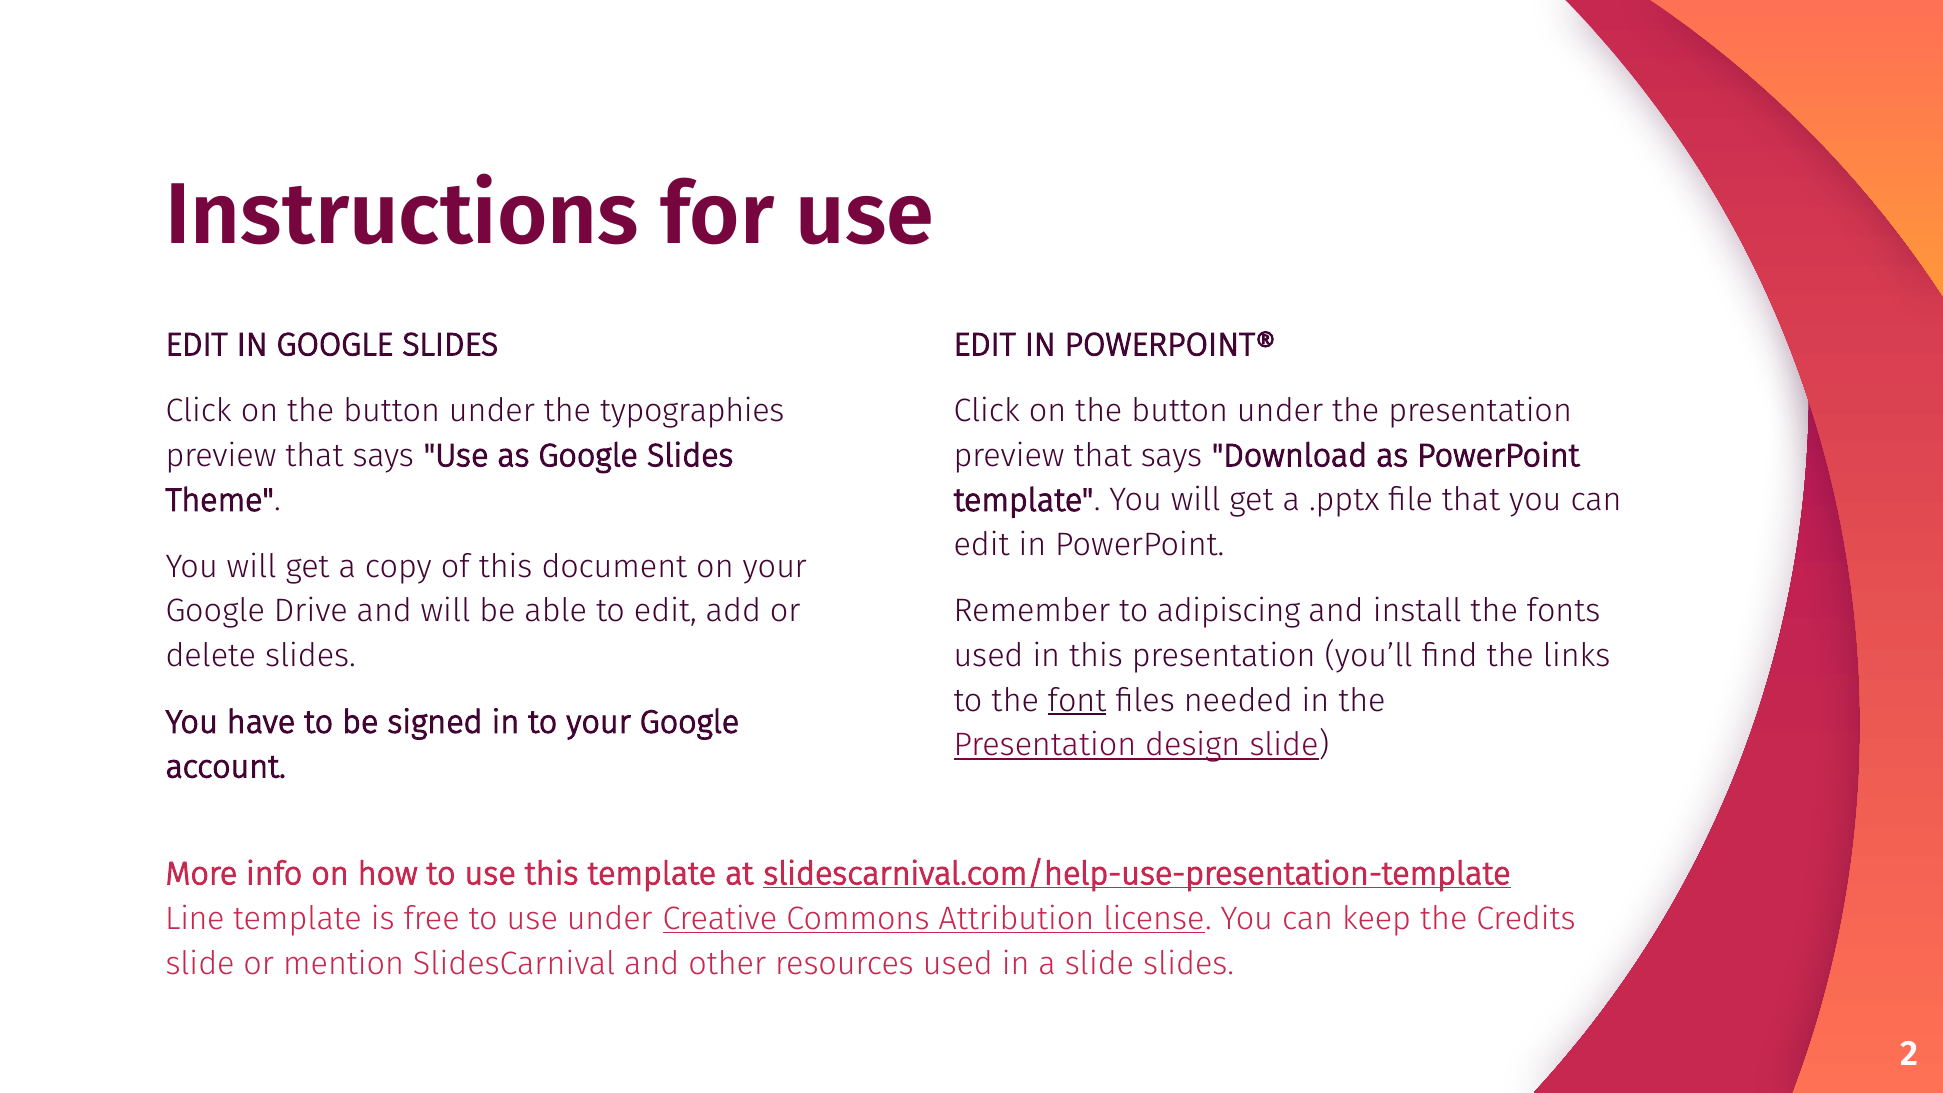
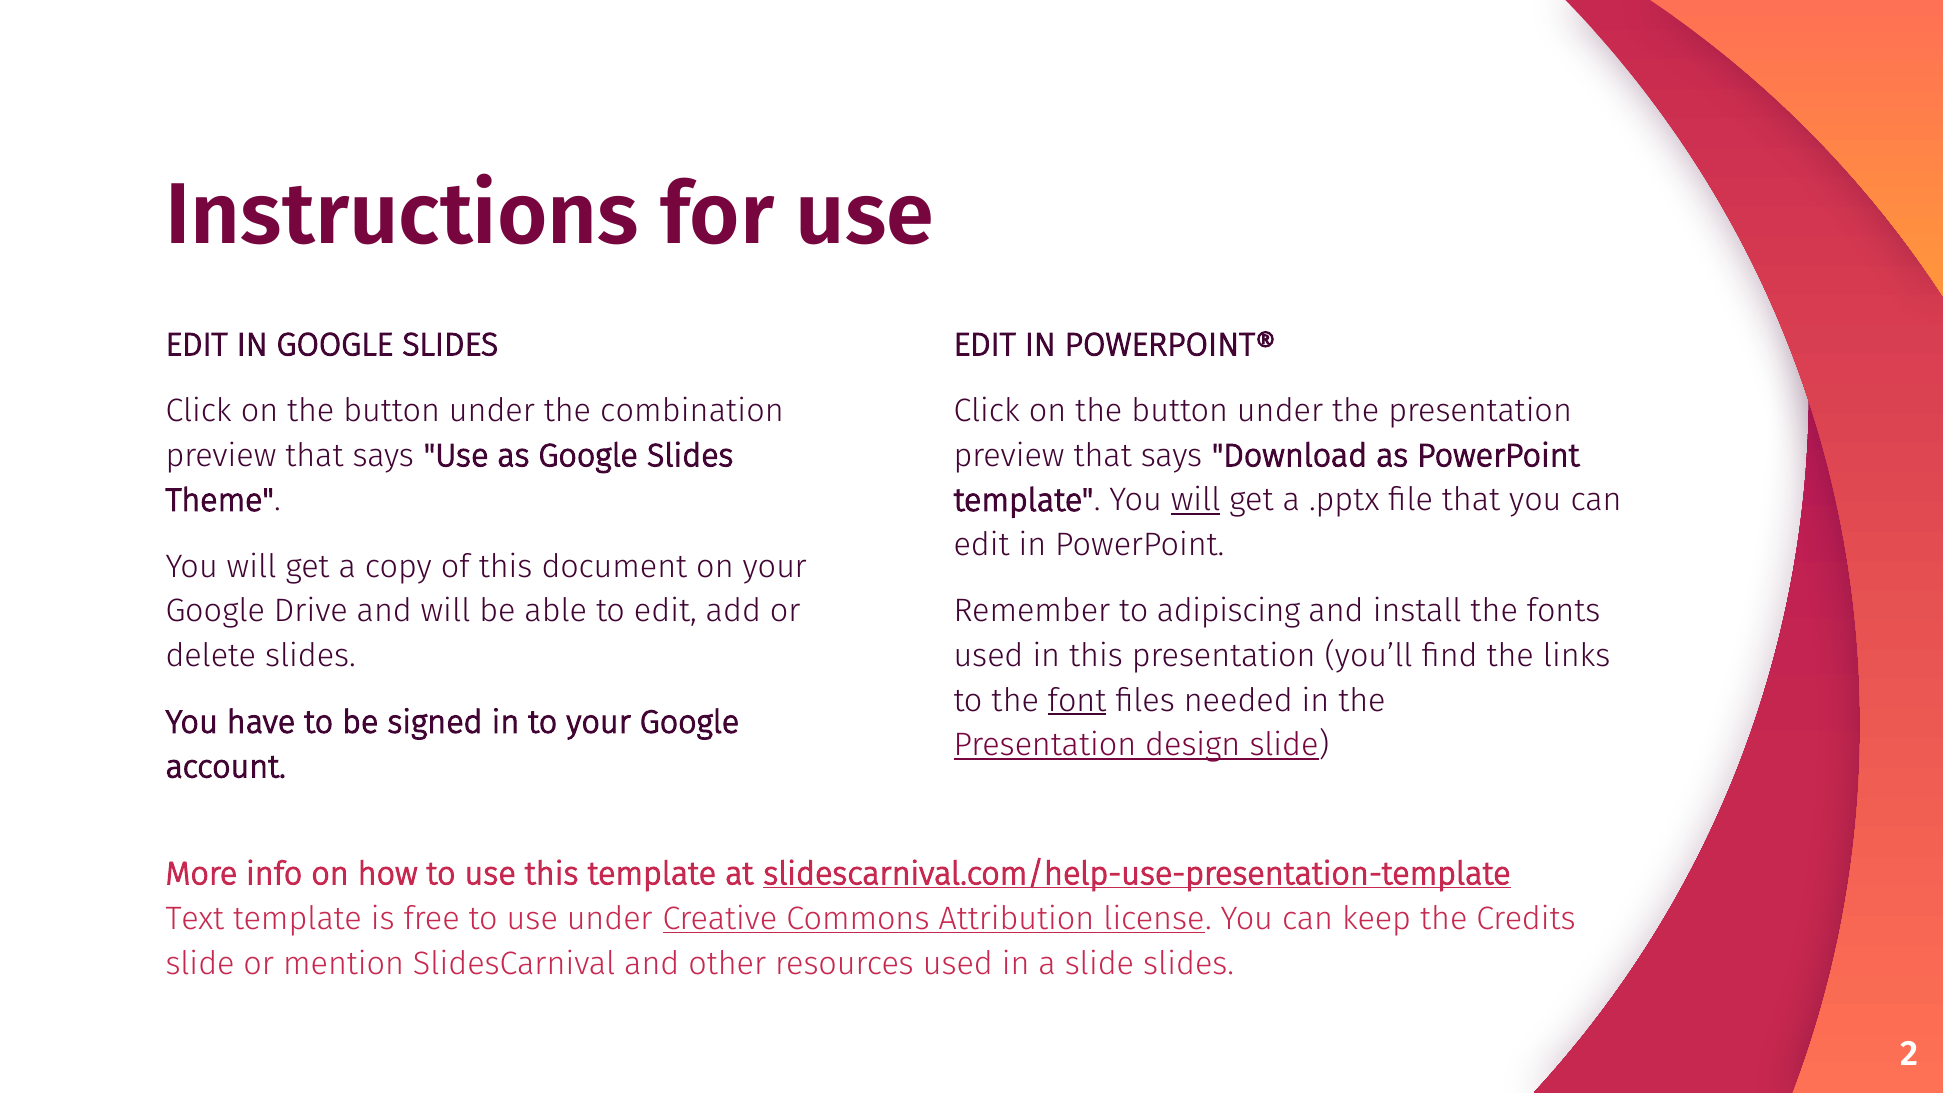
typographies: typographies -> combination
will at (1196, 500) underline: none -> present
Line: Line -> Text
